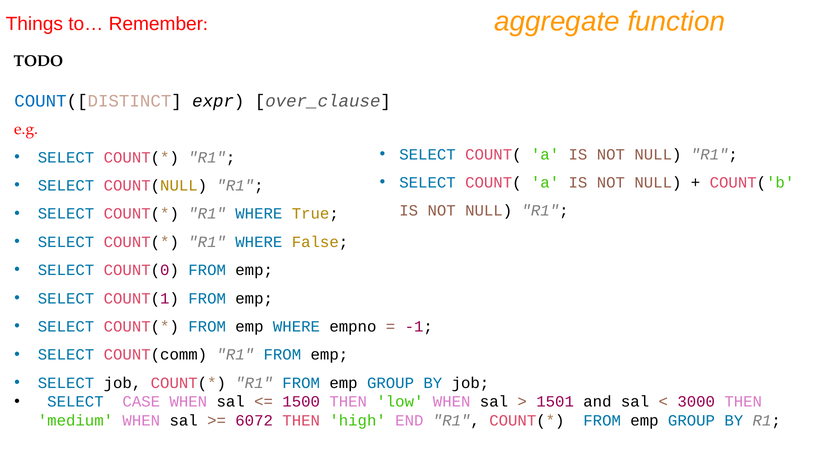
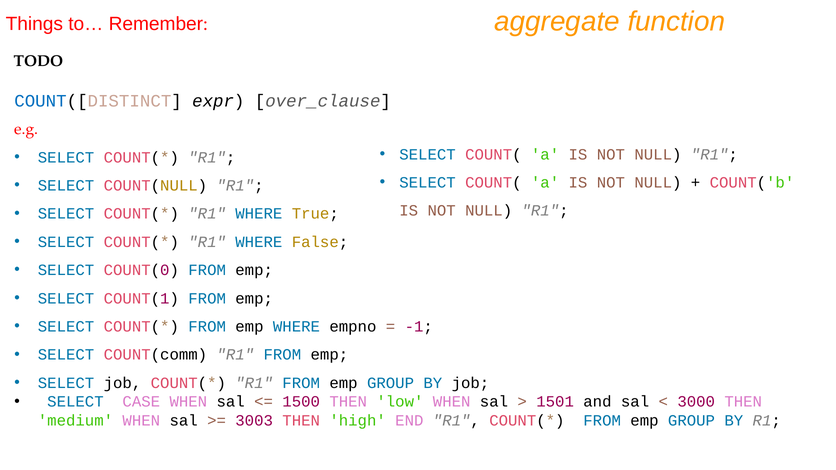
6072: 6072 -> 3003
